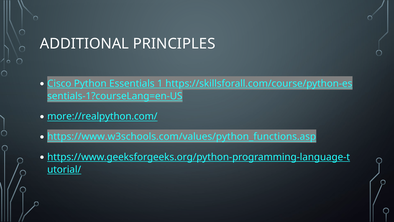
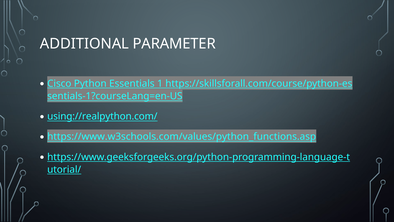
PRINCIPLES: PRINCIPLES -> PARAMETER
more://realpython.com/: more://realpython.com/ -> using://realpython.com/
